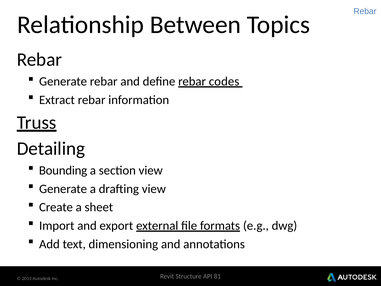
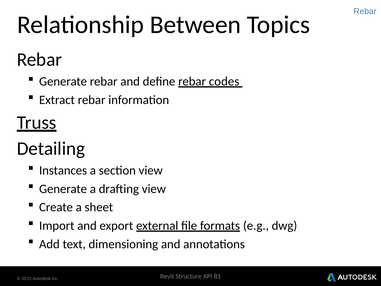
Bounding: Bounding -> Instances
